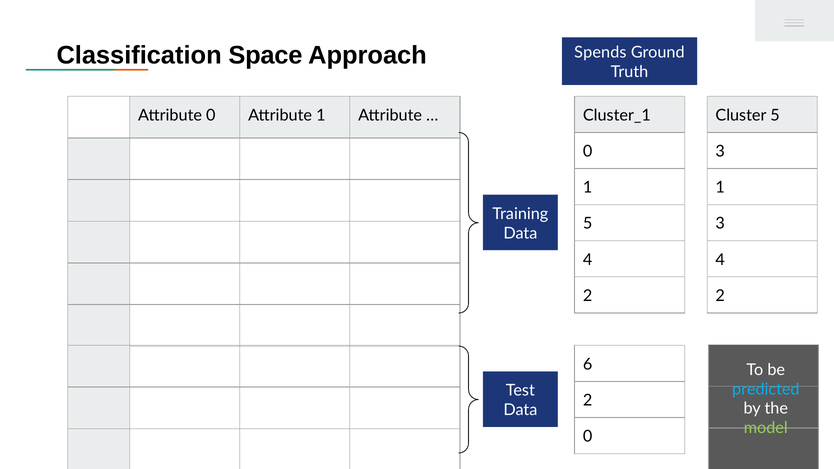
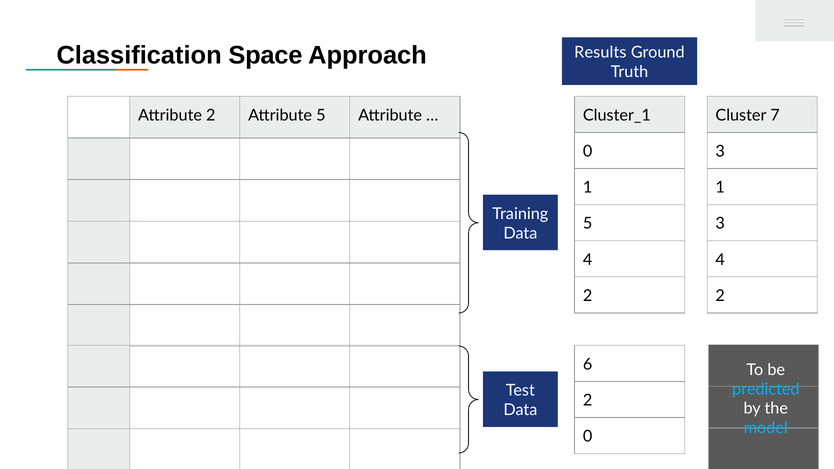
Spends: Spends -> Results
Attribute 0: 0 -> 2
Attribute 1: 1 -> 5
Cluster 5: 5 -> 7
model colour: light green -> light blue
